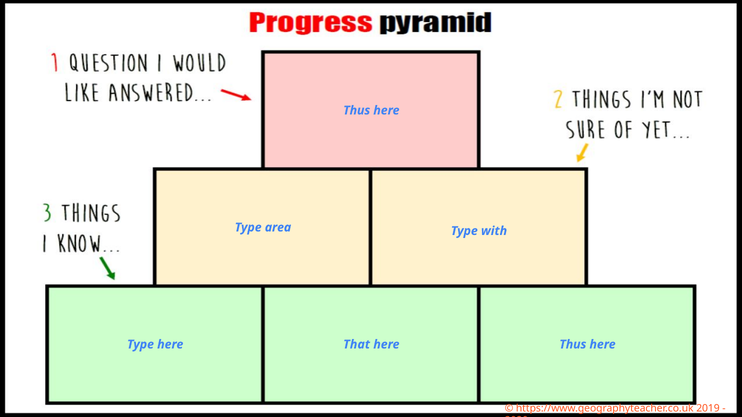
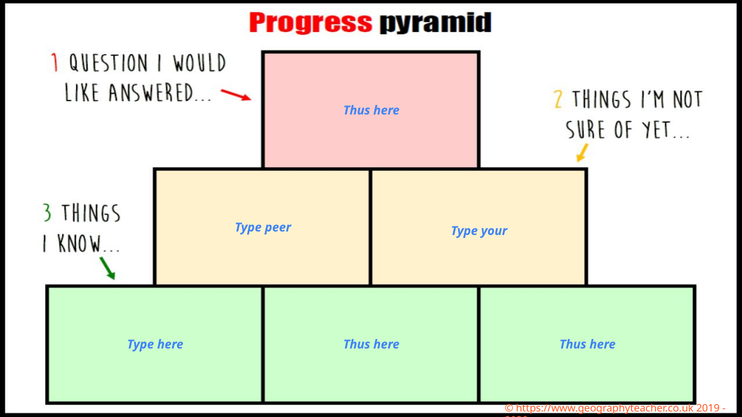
area: area -> peer
with: with -> your
Type here That: That -> Thus
